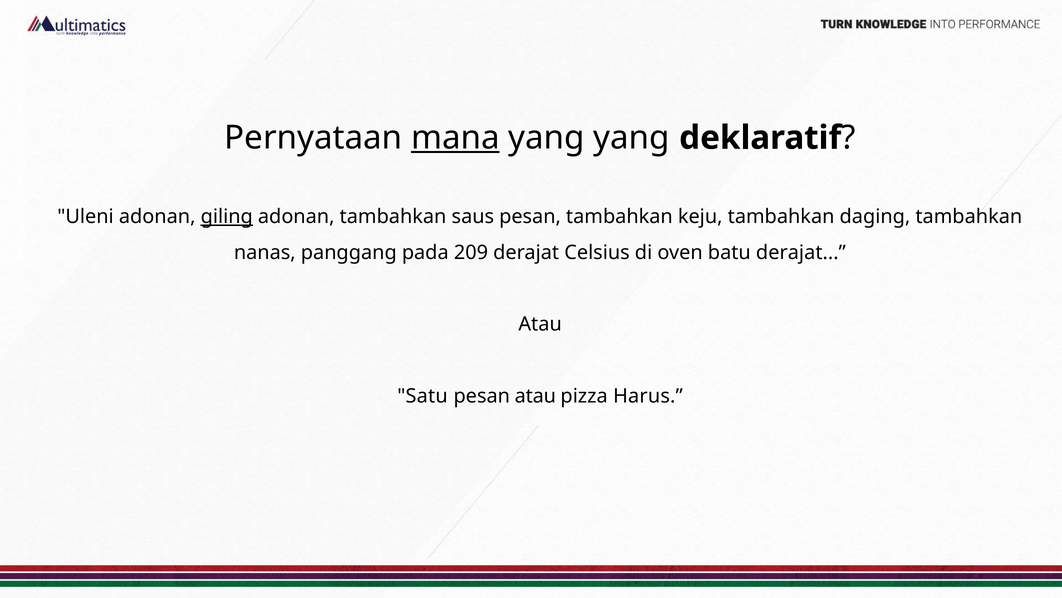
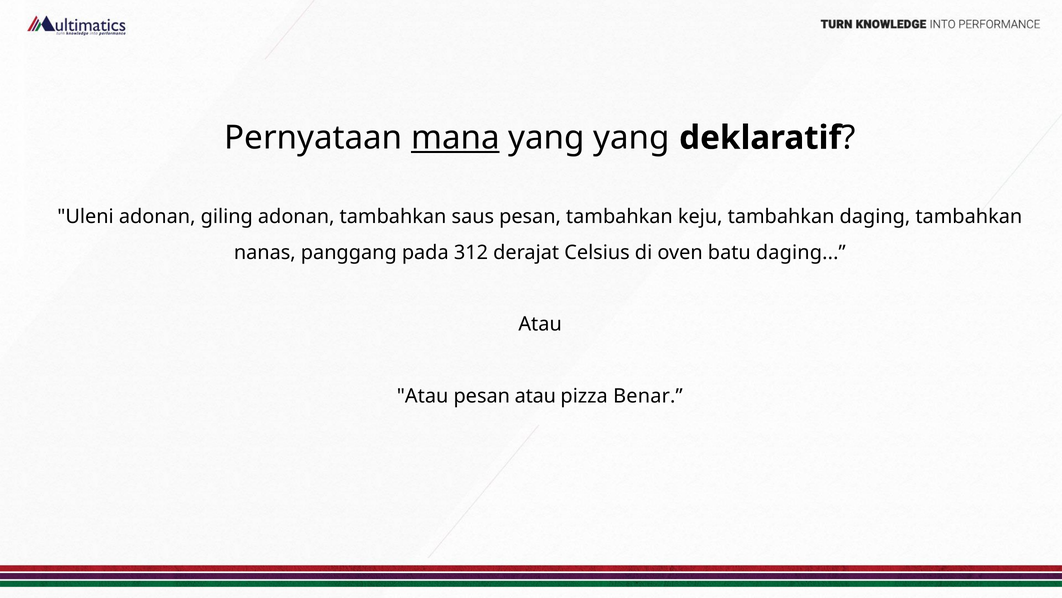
giling underline: present -> none
209: 209 -> 312
batu derajat: derajat -> daging
Satu at (423, 396): Satu -> Atau
Harus: Harus -> Benar
